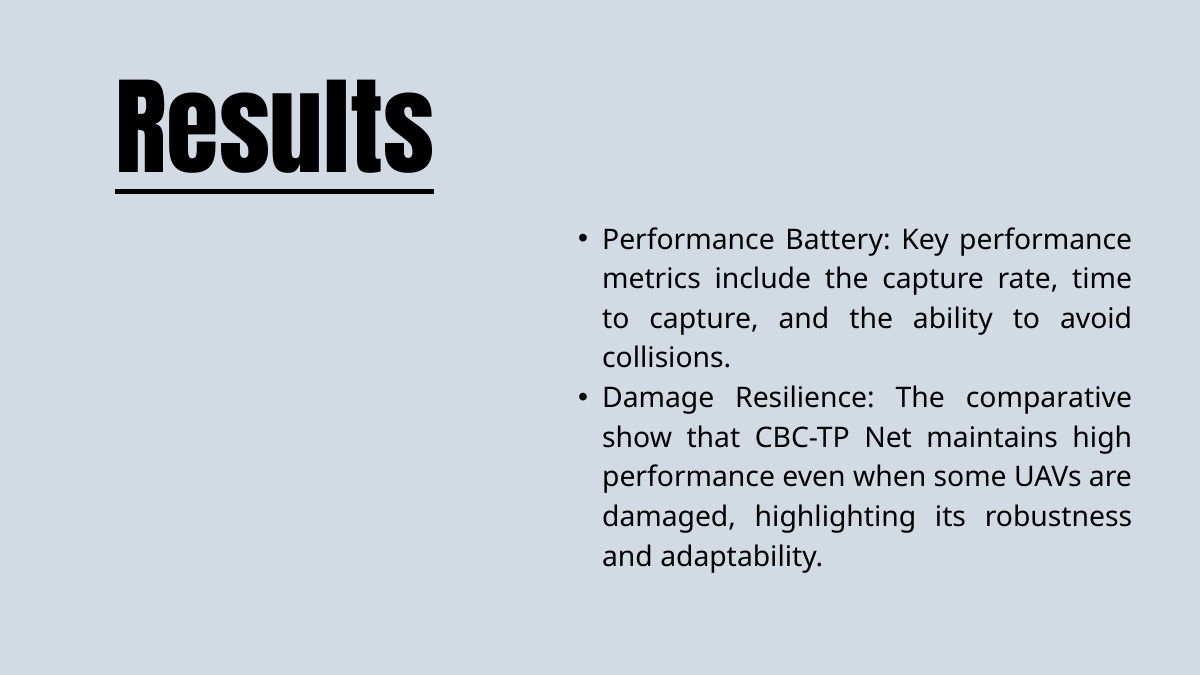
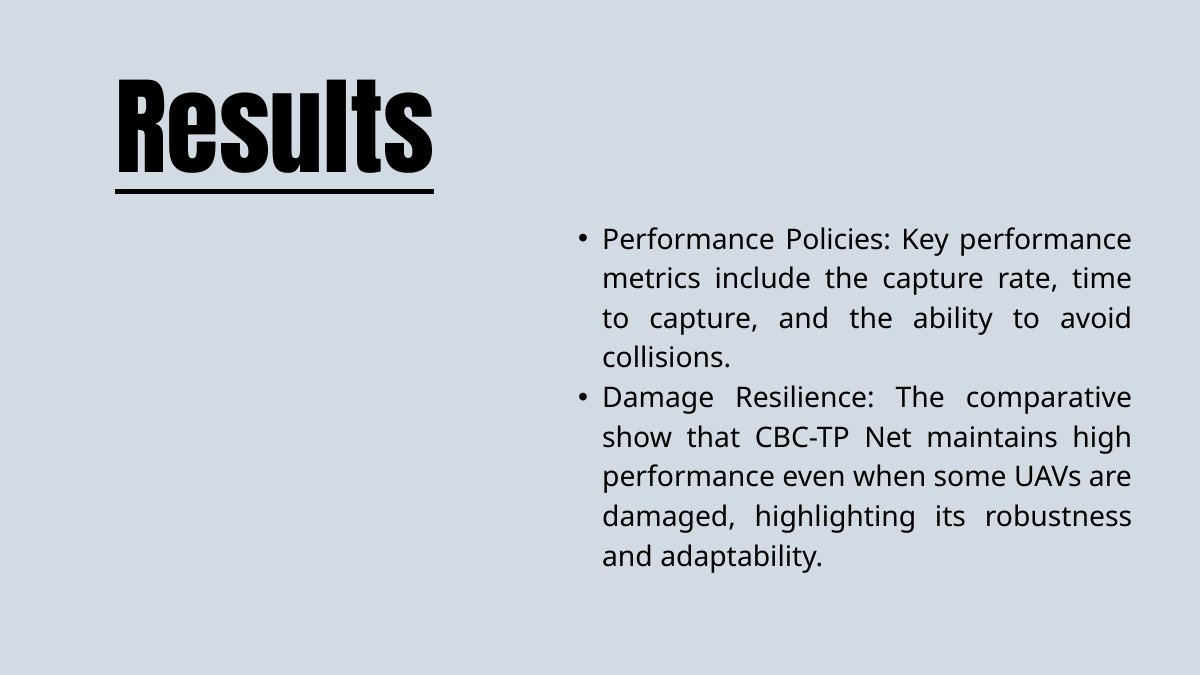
Battery: Battery -> Policies
